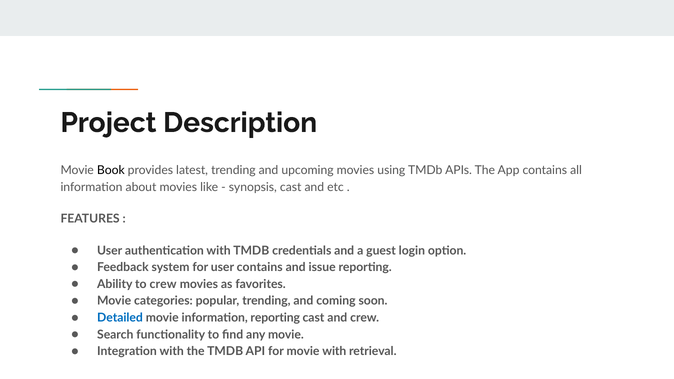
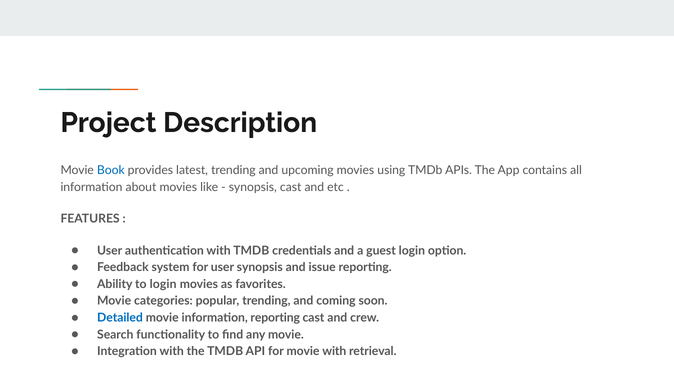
Book colour: black -> blue
user contains: contains -> synopsis
to crew: crew -> login
